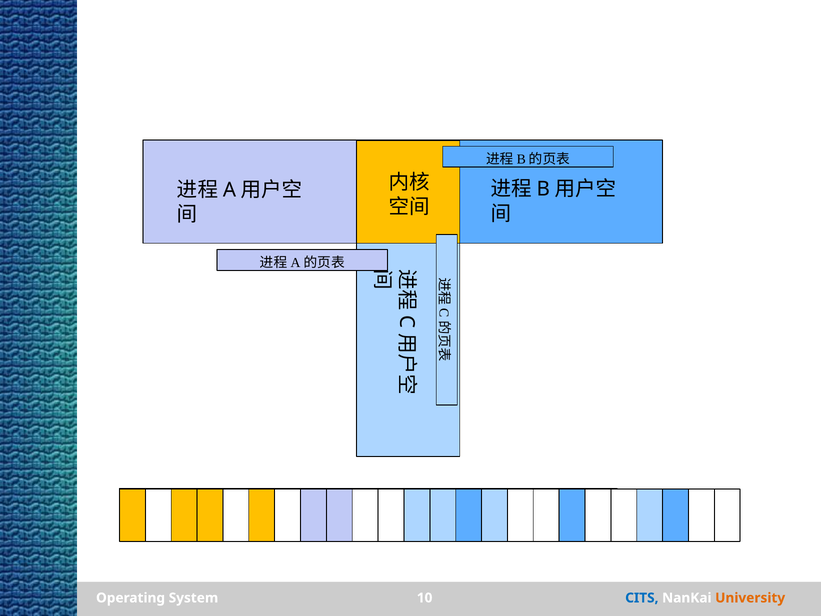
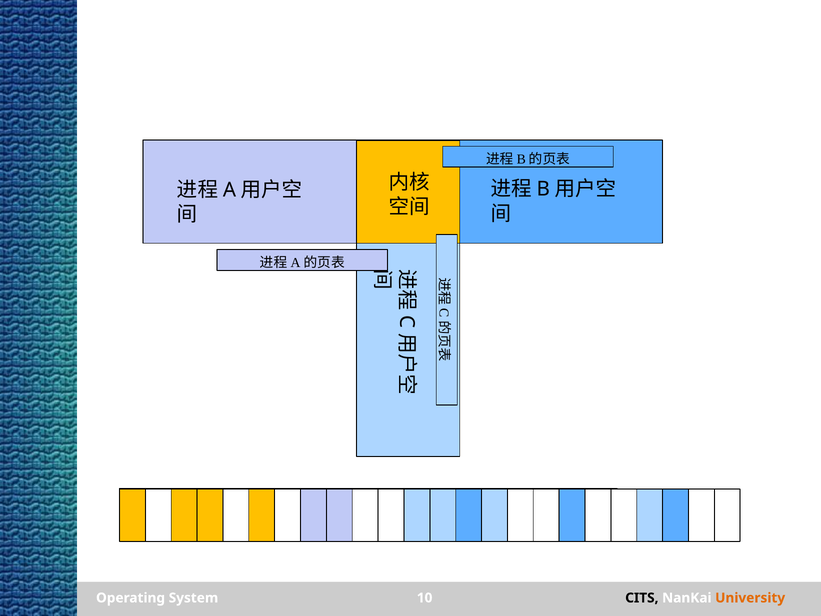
CITS colour: blue -> black
